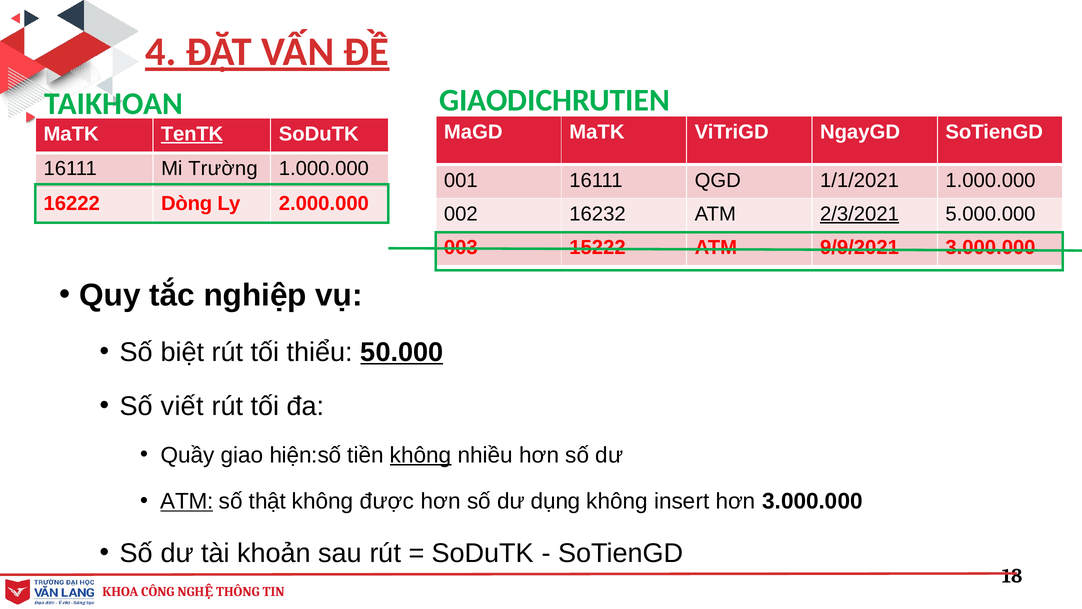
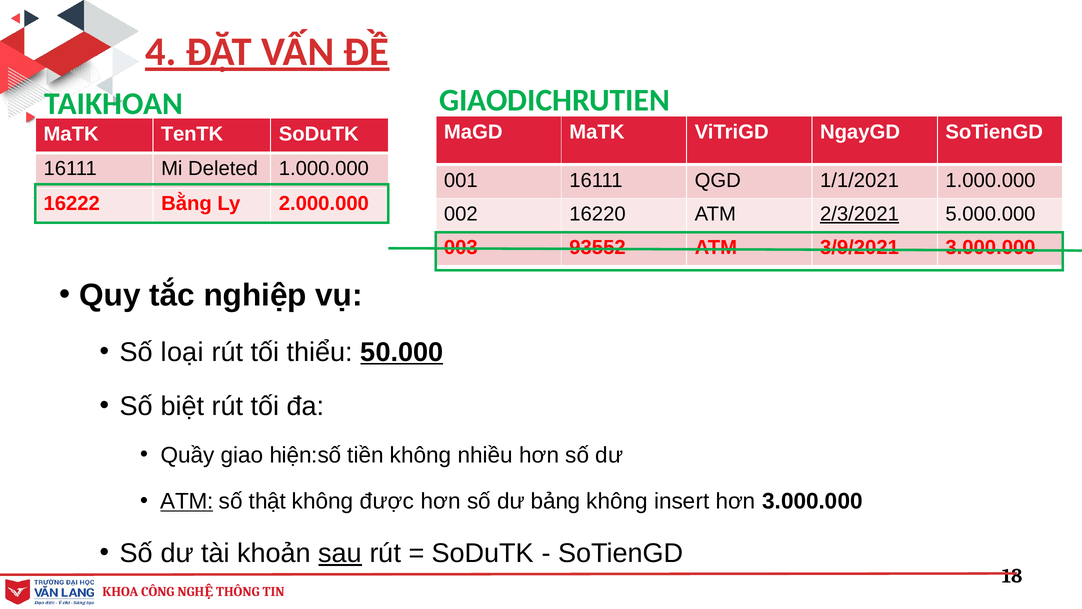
TenTK underline: present -> none
Trường: Trường -> Deleted
Dòng: Dòng -> Bằng
16232: 16232 -> 16220
15222: 15222 -> 93552
9/9/2021: 9/9/2021 -> 3/9/2021
biệt: biệt -> loại
viết: viết -> biệt
không at (421, 455) underline: present -> none
dụng: dụng -> bảng
sau underline: none -> present
